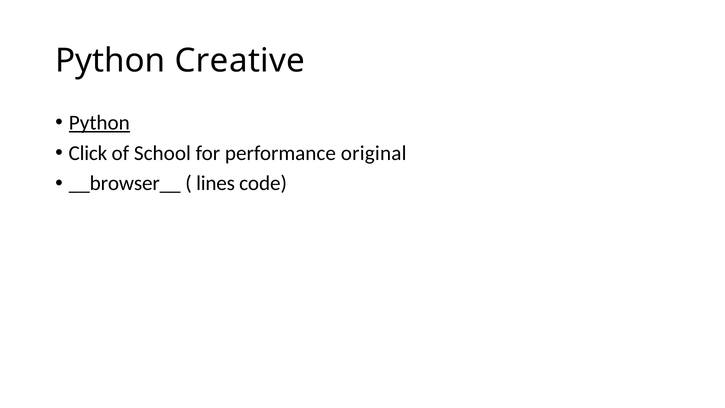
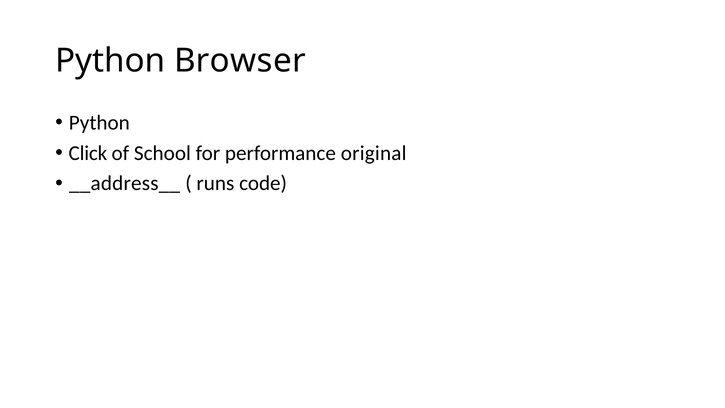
Creative: Creative -> Browser
Python at (99, 123) underline: present -> none
__browser__: __browser__ -> __address__
lines: lines -> runs
